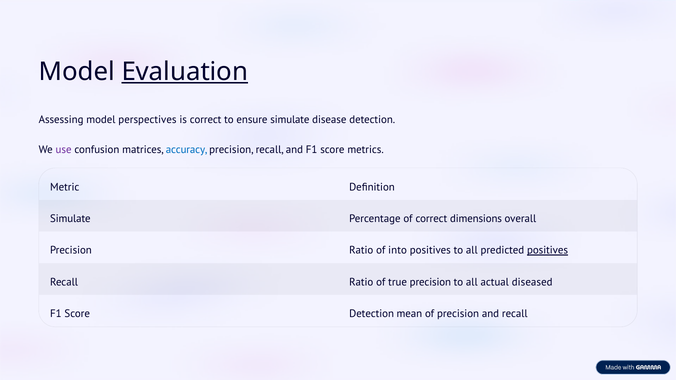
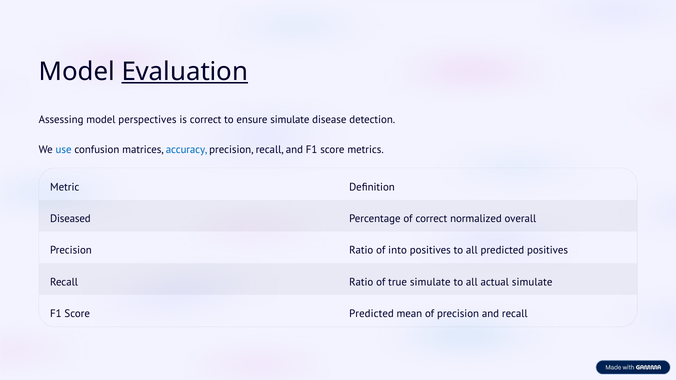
use colour: purple -> blue
Simulate at (70, 219): Simulate -> Diseased
dimensions: dimensions -> normalized
positives at (548, 251) underline: present -> none
true precision: precision -> simulate
actual diseased: diseased -> simulate
Score Detection: Detection -> Predicted
